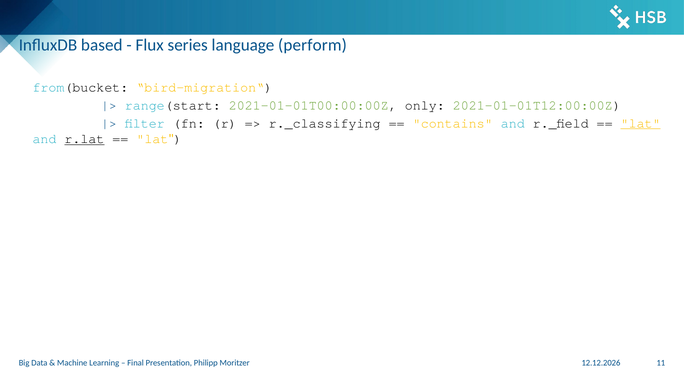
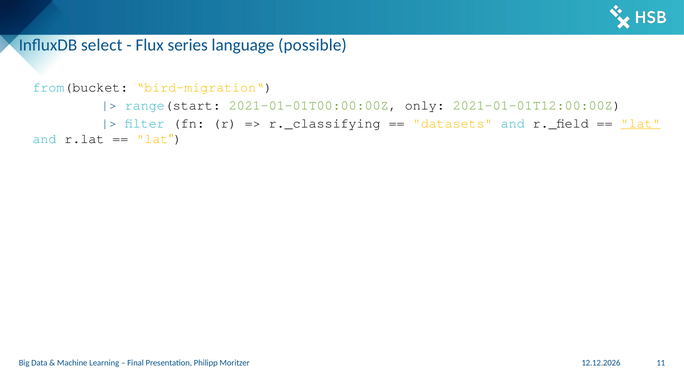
based: based -> select
perform: perform -> possible
contains: contains -> datasets
r.lat underline: present -> none
